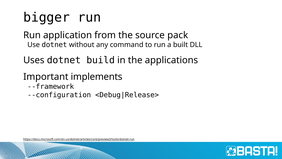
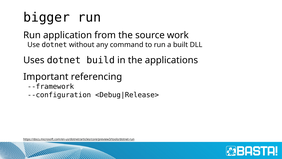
pack: pack -> work
implements: implements -> referencing
